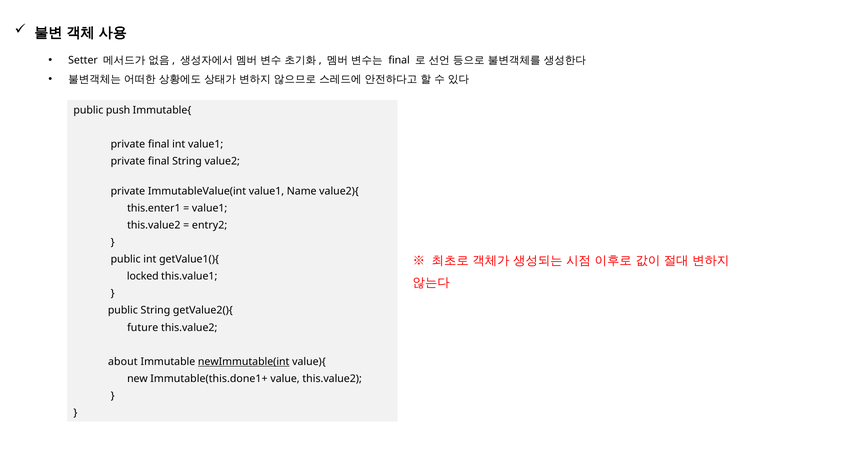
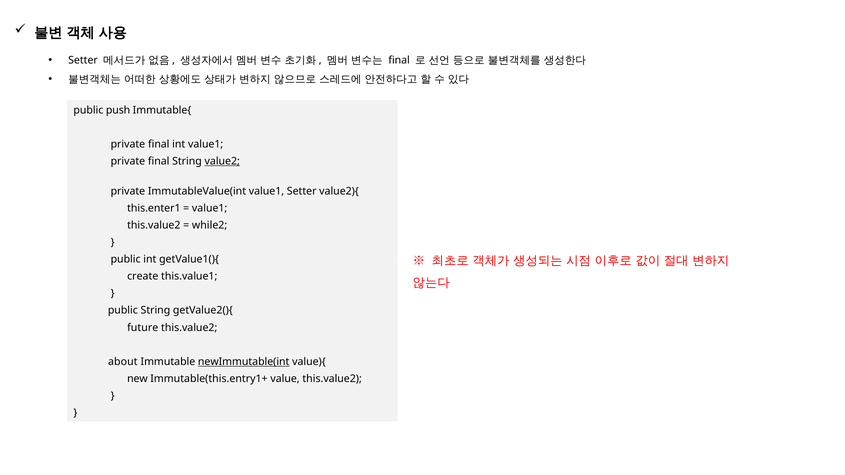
value2 underline: none -> present
value1 Name: Name -> Setter
entry2: entry2 -> while2
locked: locked -> create
Immutable(this.done1+: Immutable(this.done1+ -> Immutable(this.entry1+
